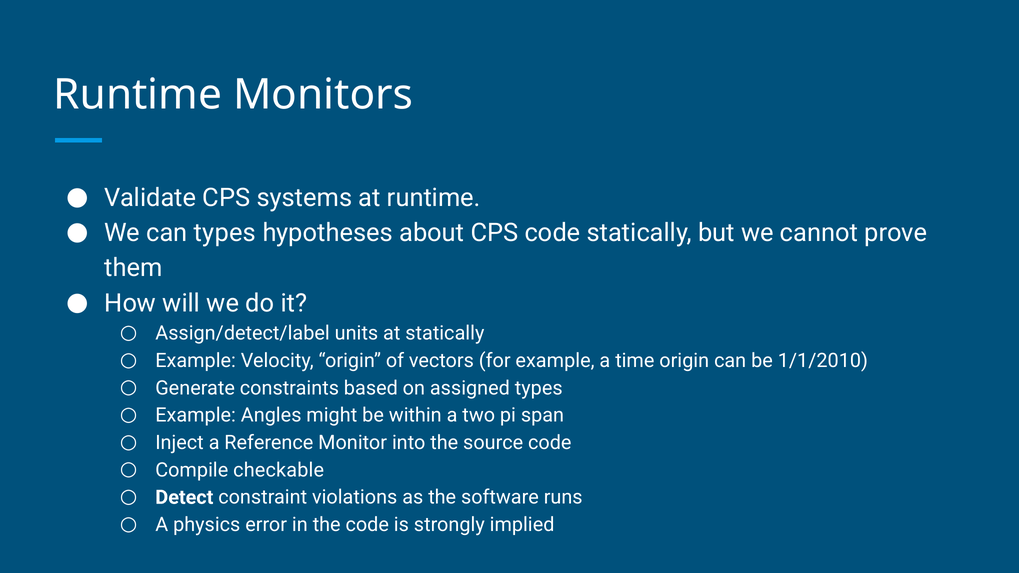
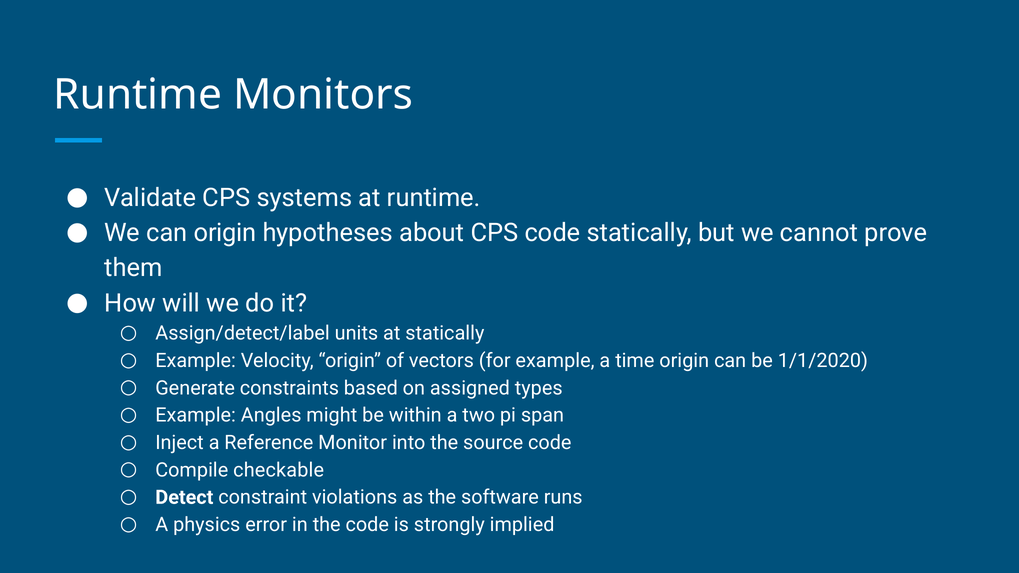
can types: types -> origin
1/1/2010: 1/1/2010 -> 1/1/2020
